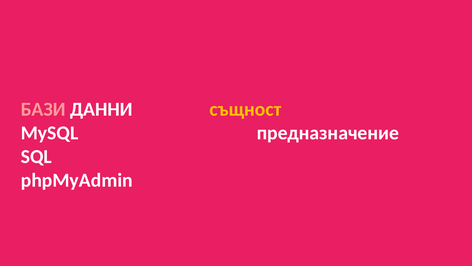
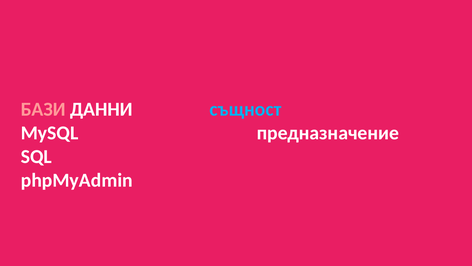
същност colour: yellow -> light blue
